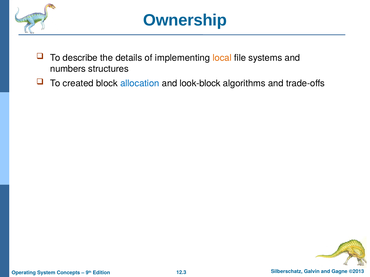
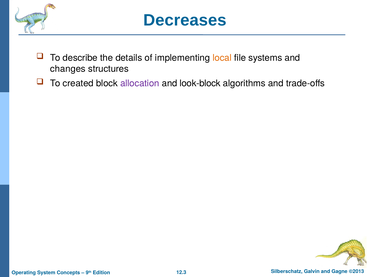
Ownership: Ownership -> Decreases
numbers: numbers -> changes
allocation colour: blue -> purple
